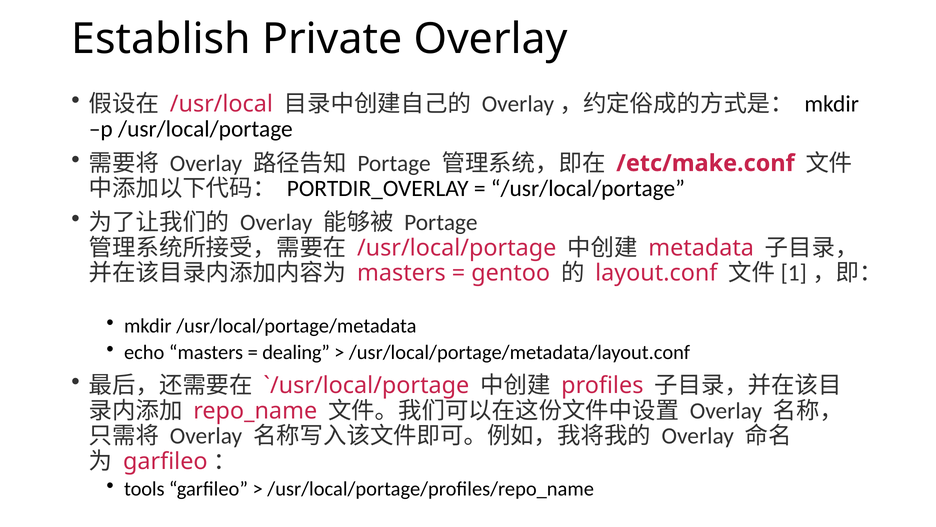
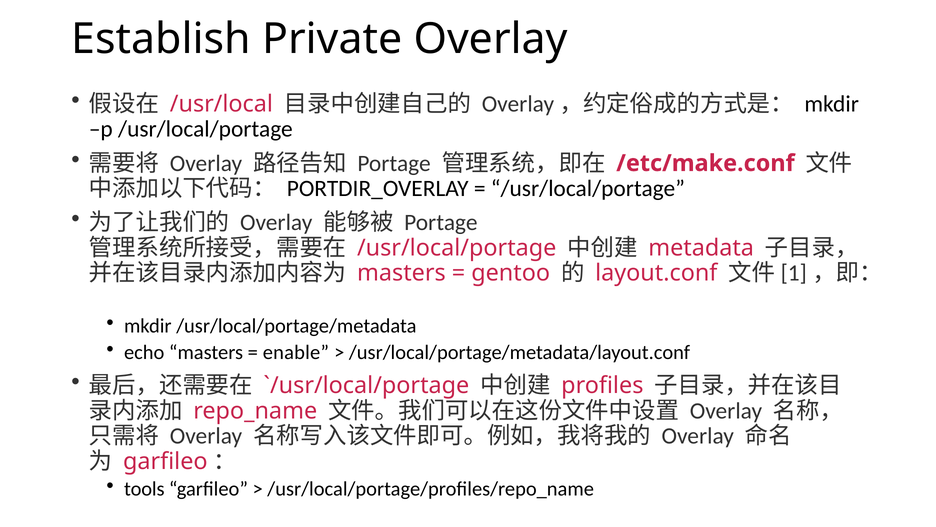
dealing: dealing -> enable
